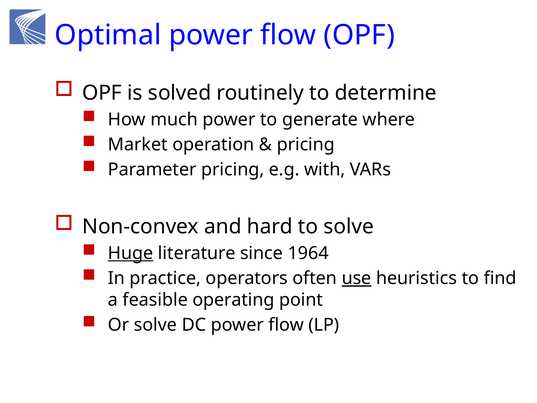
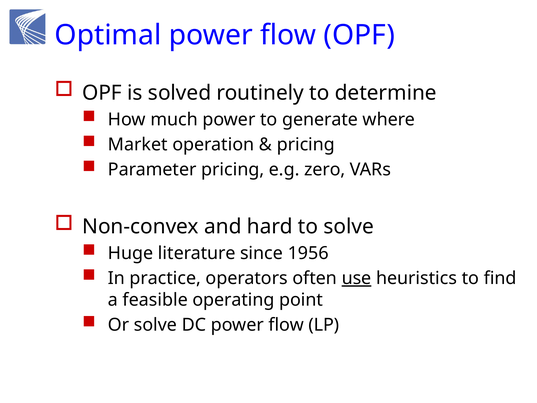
with: with -> zero
Huge underline: present -> none
1964: 1964 -> 1956
